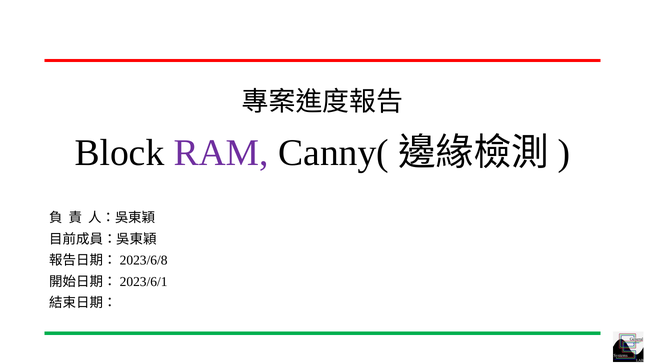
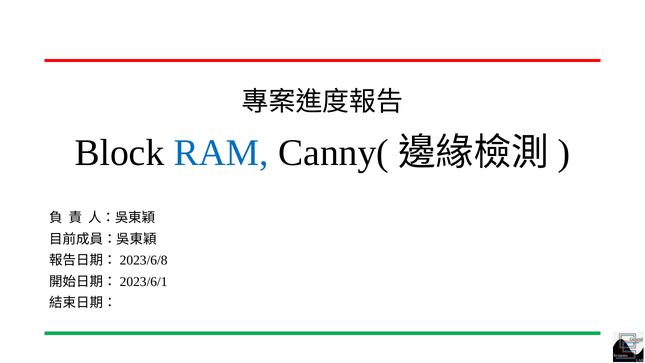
RAM colour: purple -> blue
